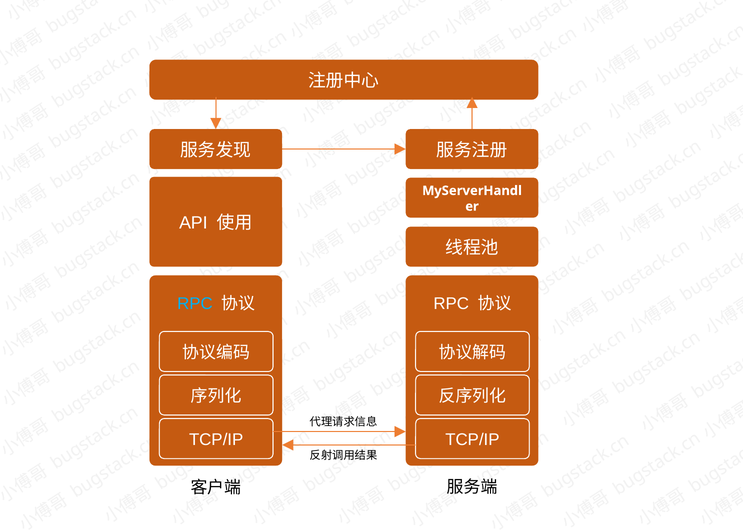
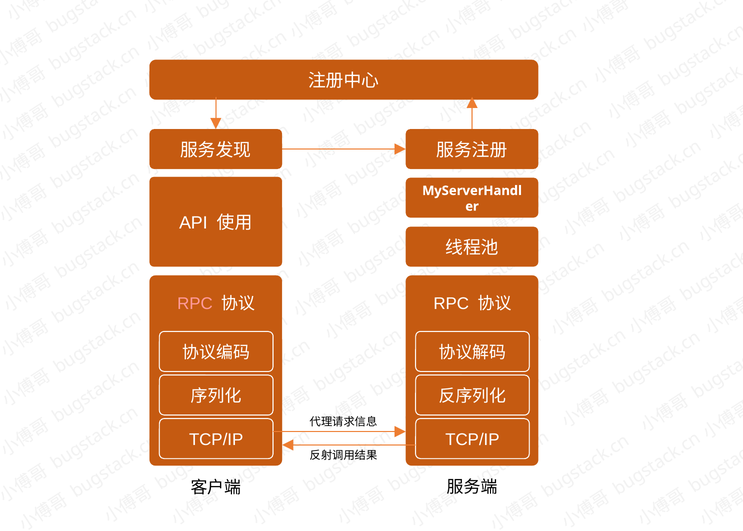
RPC at (195, 303) colour: light blue -> pink
